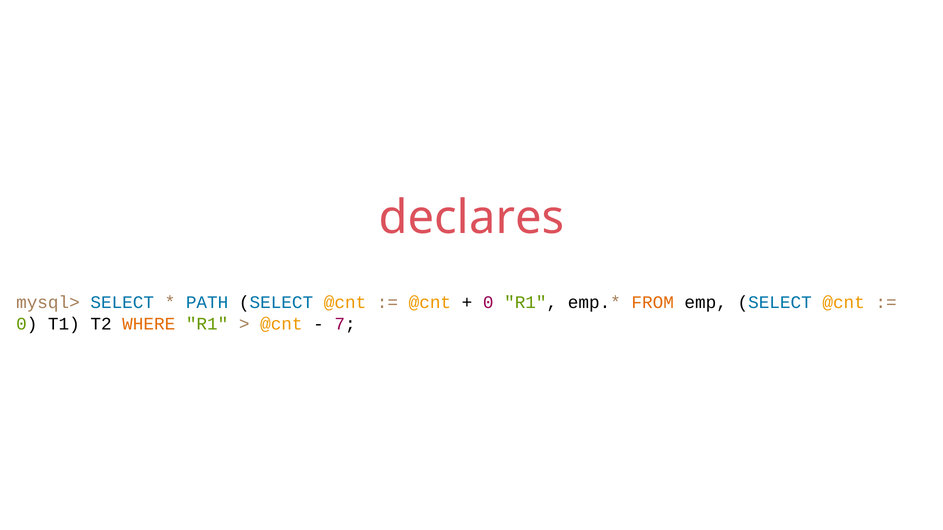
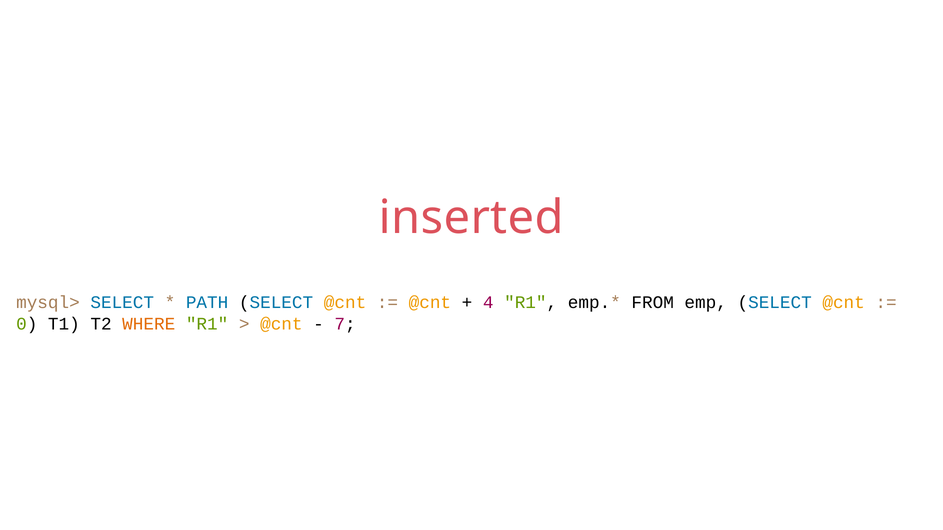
declares: declares -> inserted
0 at (488, 303): 0 -> 4
FROM colour: orange -> black
